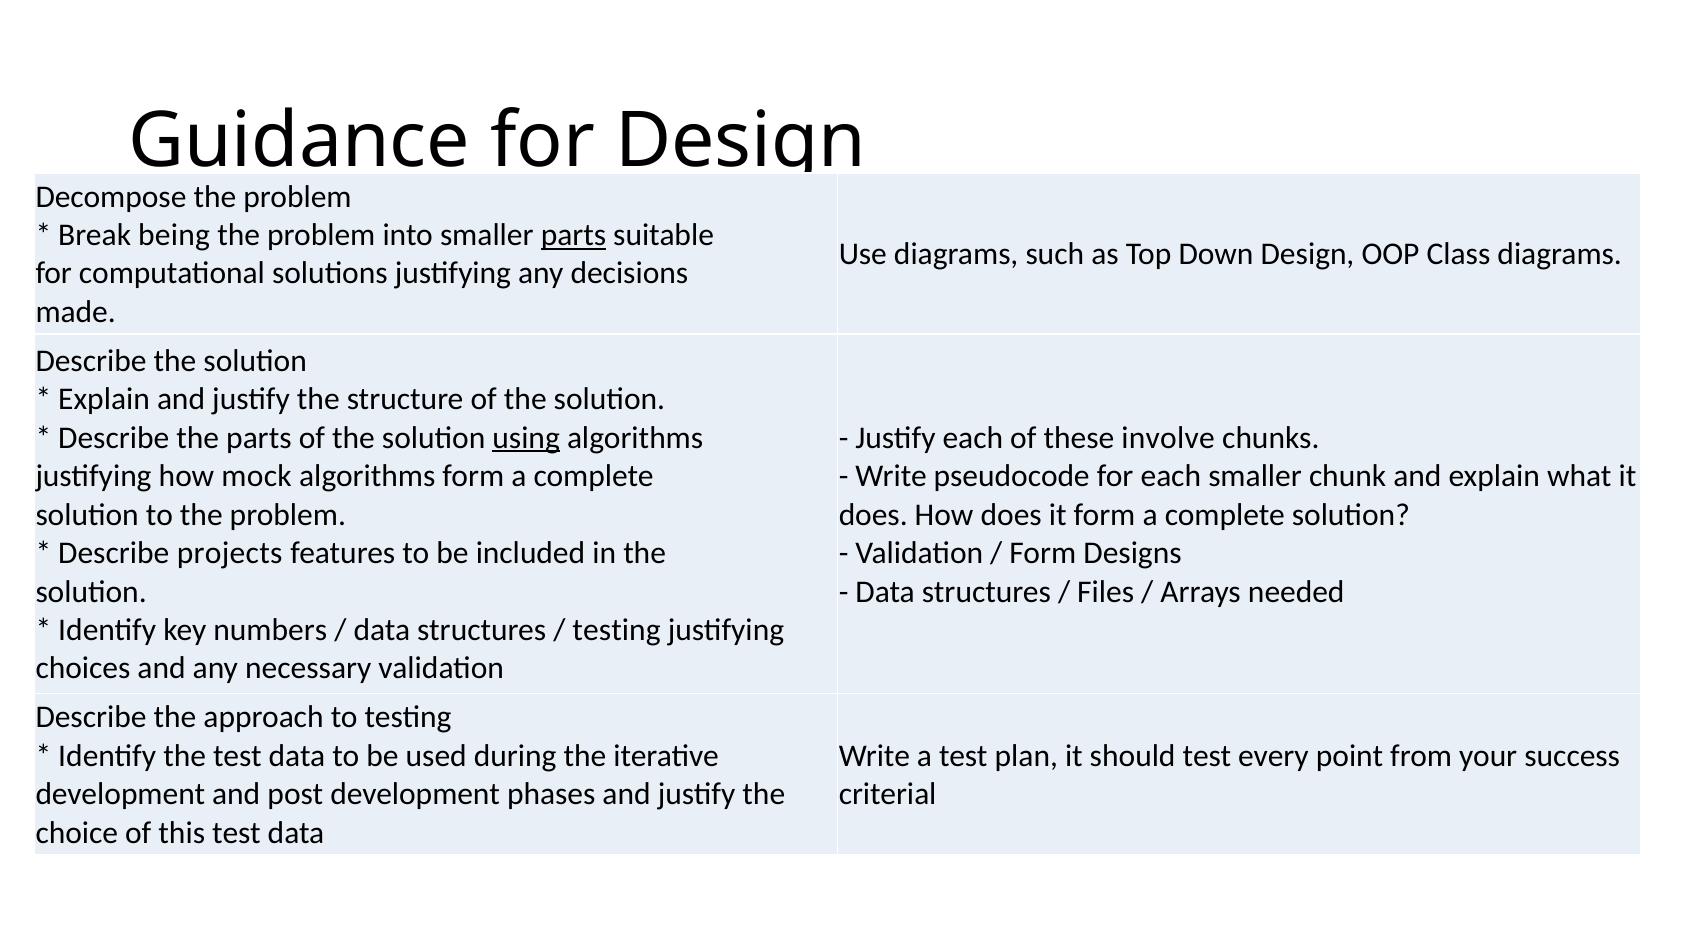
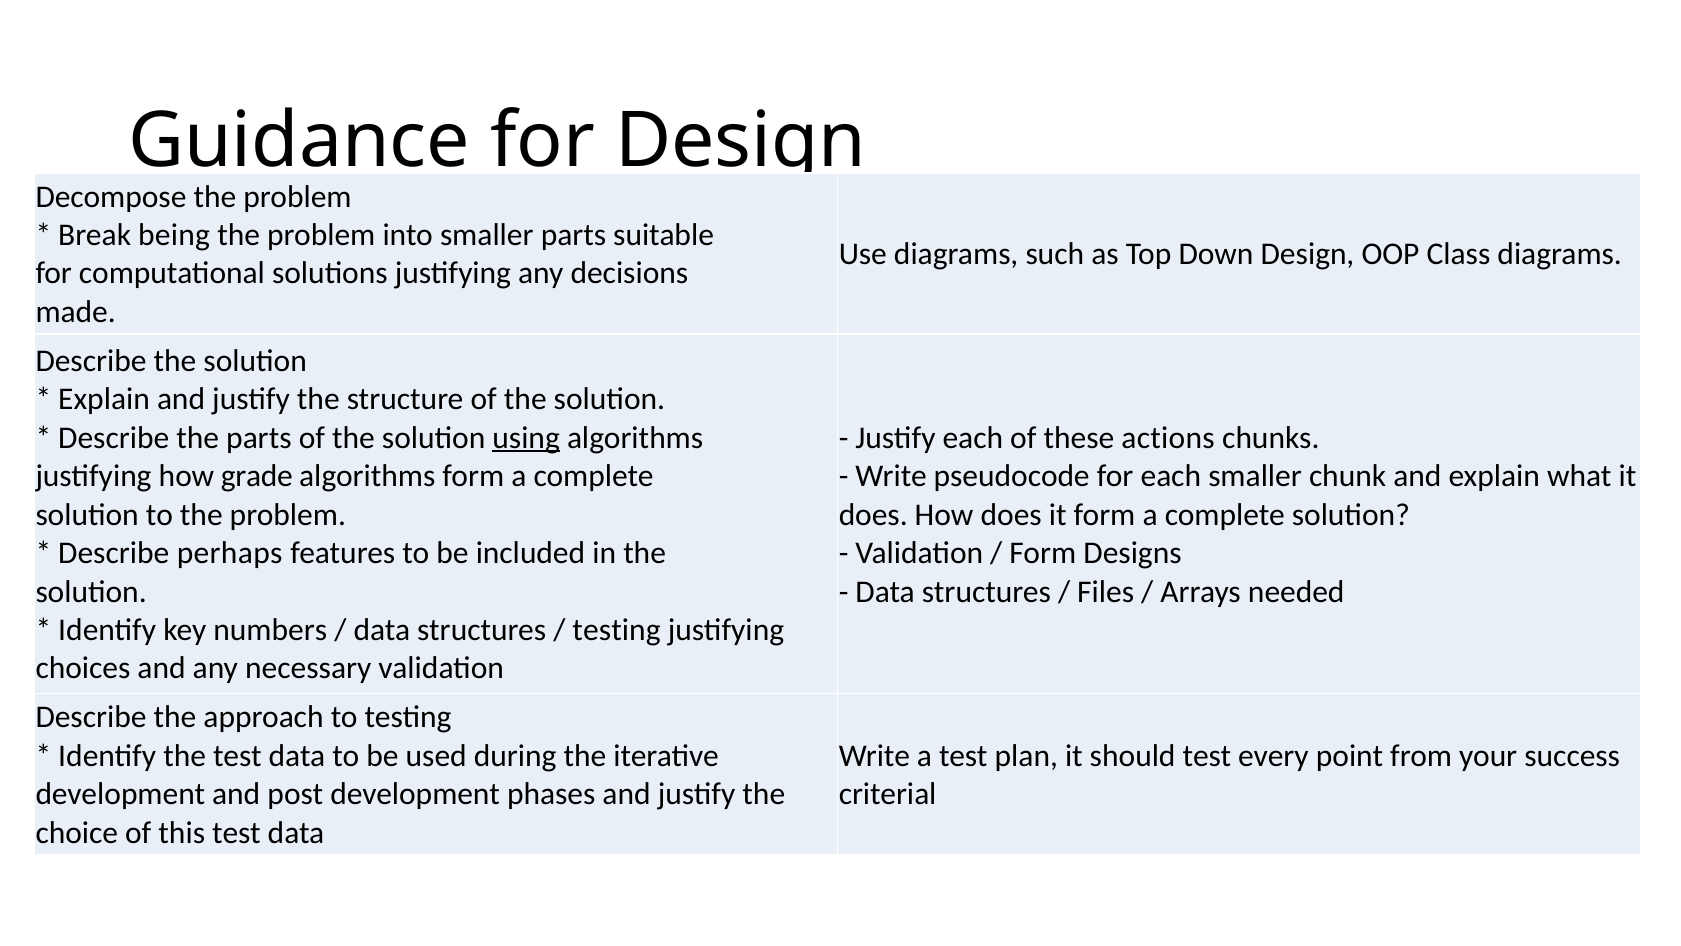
parts at (573, 235) underline: present -> none
involve: involve -> actions
mock: mock -> grade
projects: projects -> perhaps
